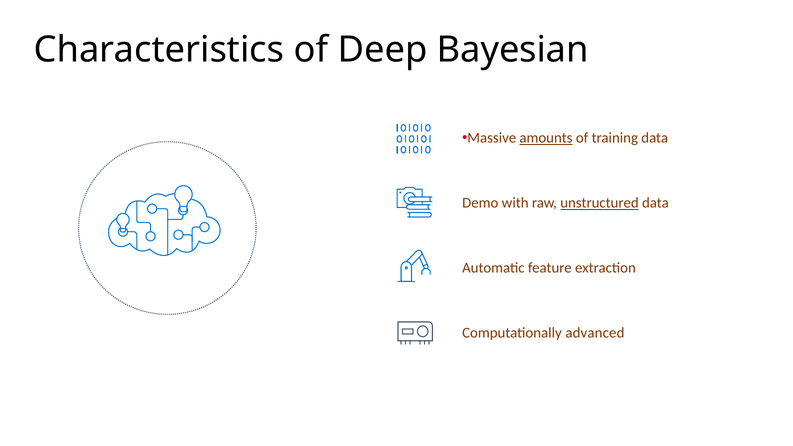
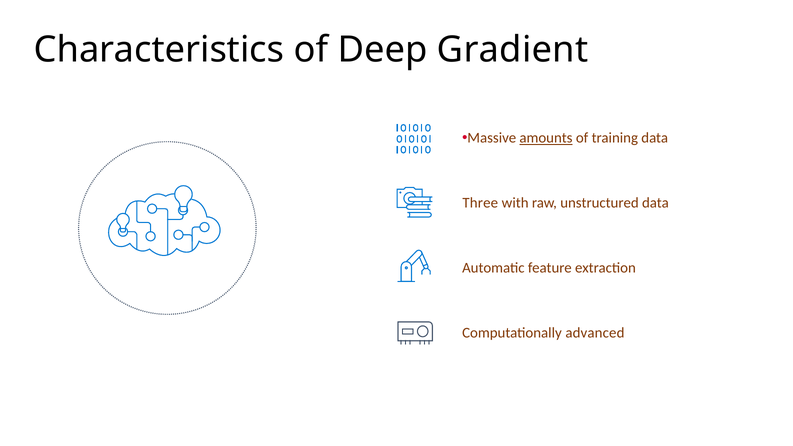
Bayesian: Bayesian -> Gradient
Demo: Demo -> Three
unstructured underline: present -> none
